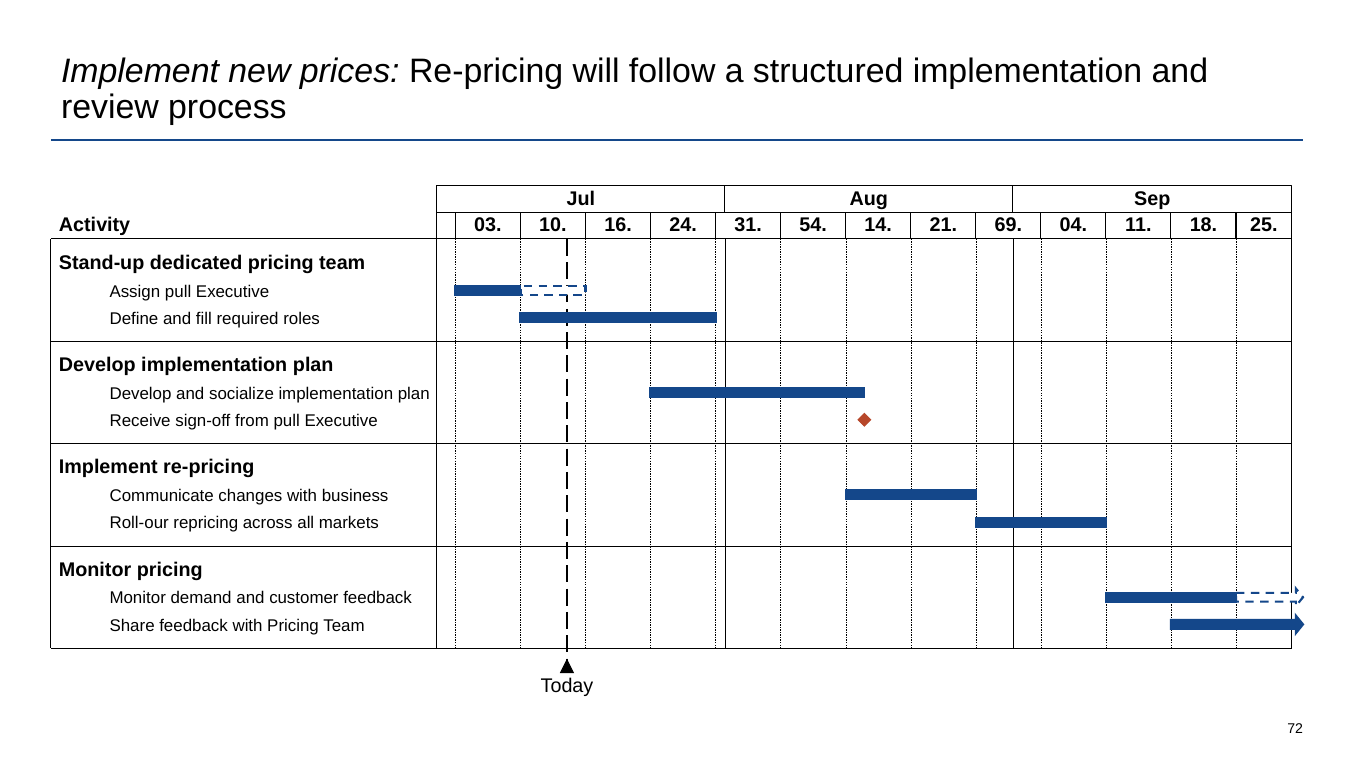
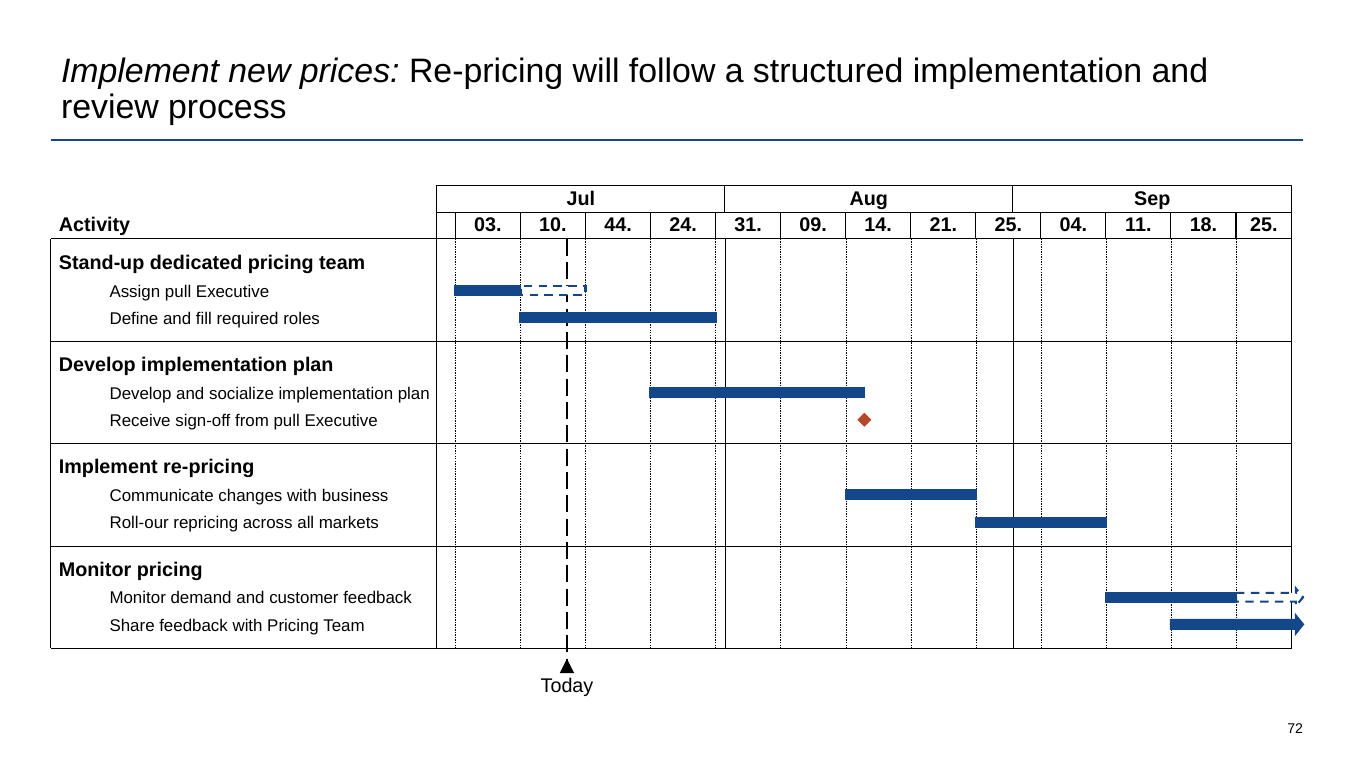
16: 16 -> 44
54: 54 -> 09
21 69: 69 -> 25
